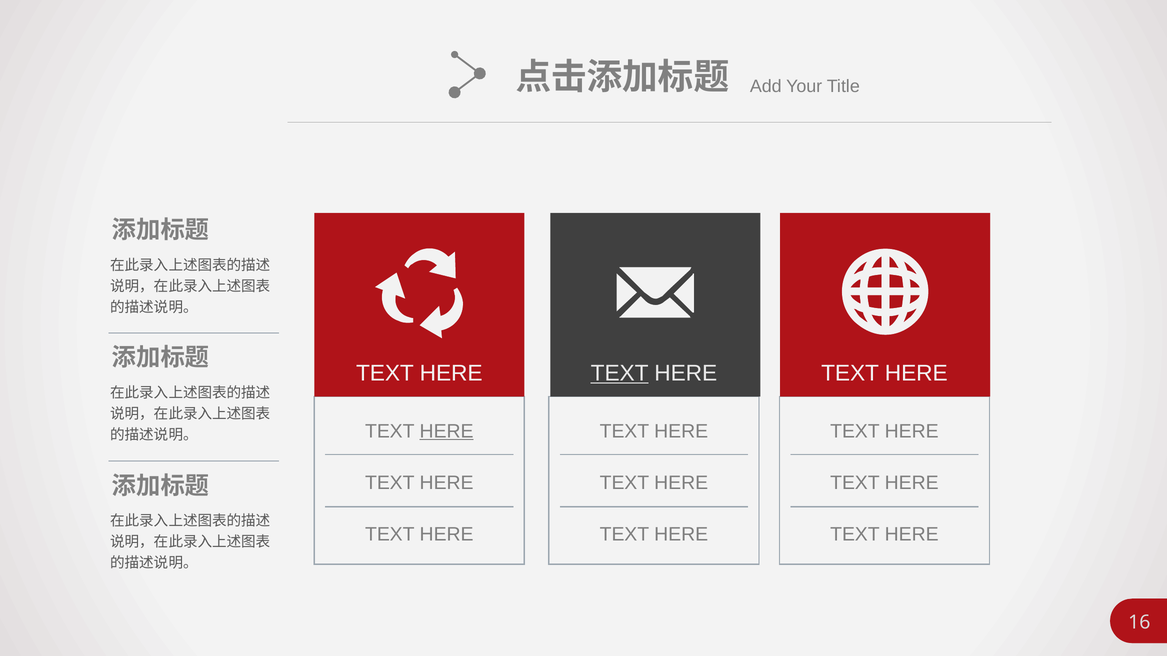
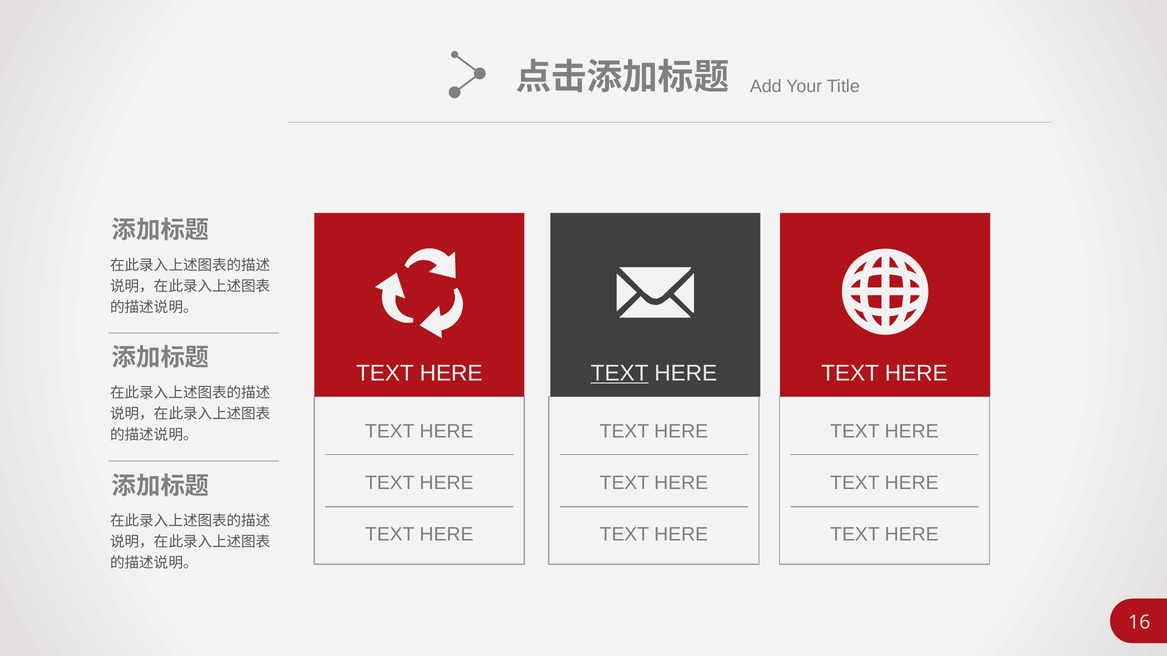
HERE at (447, 431) underline: present -> none
